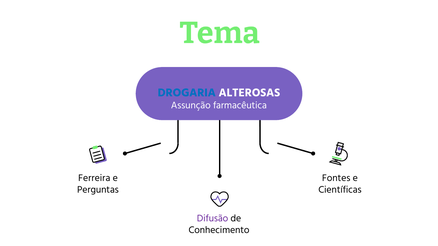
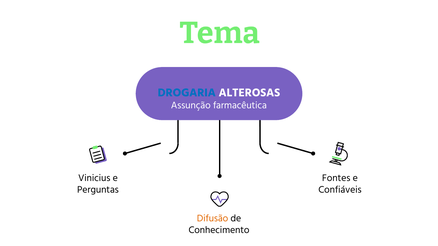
Ferreira: Ferreira -> Vinicius
Científicas: Científicas -> Confiáveis
Difusão colour: purple -> orange
